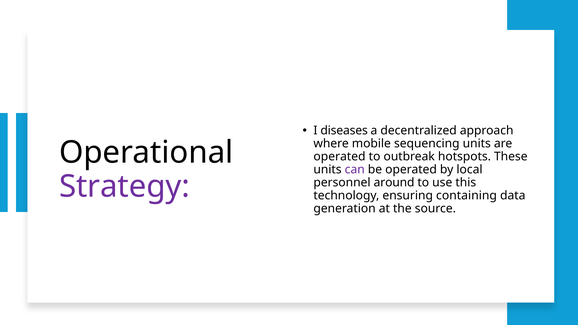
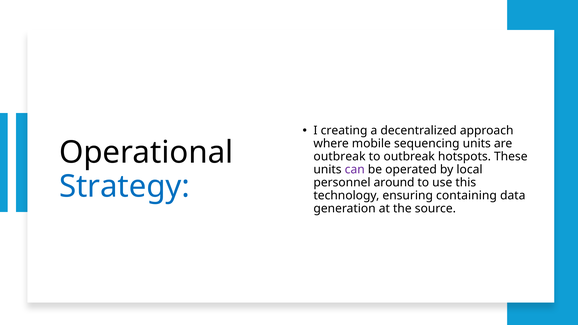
diseases: diseases -> creating
operated at (340, 157): operated -> outbreak
Strategy colour: purple -> blue
